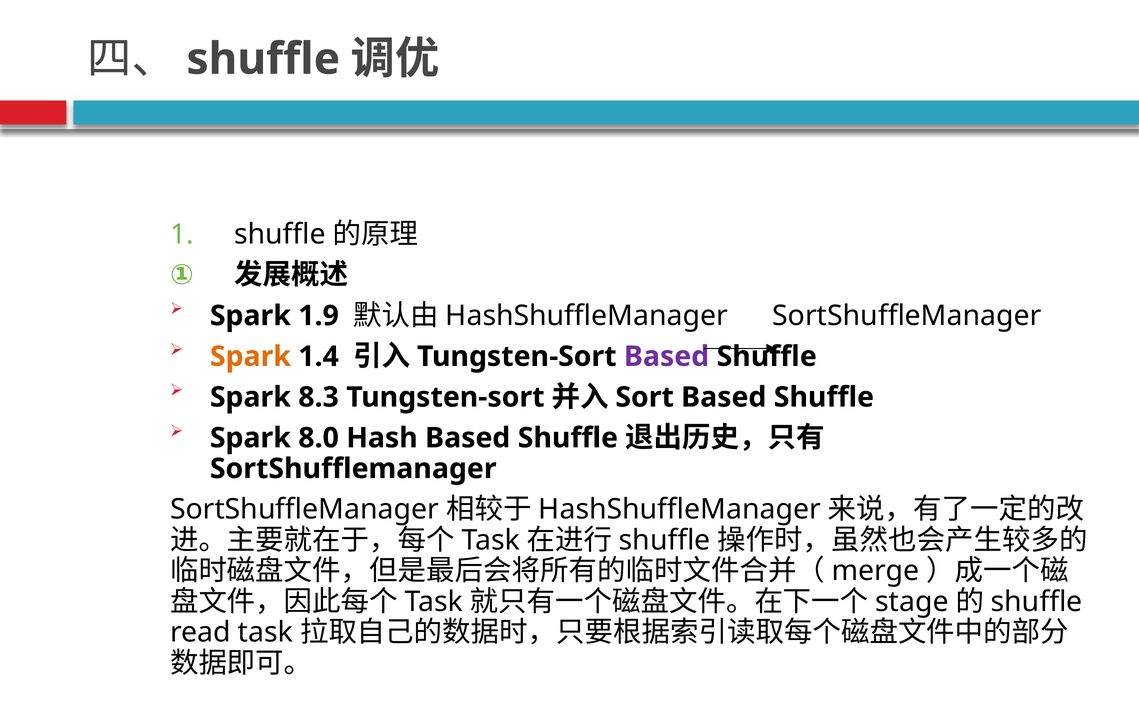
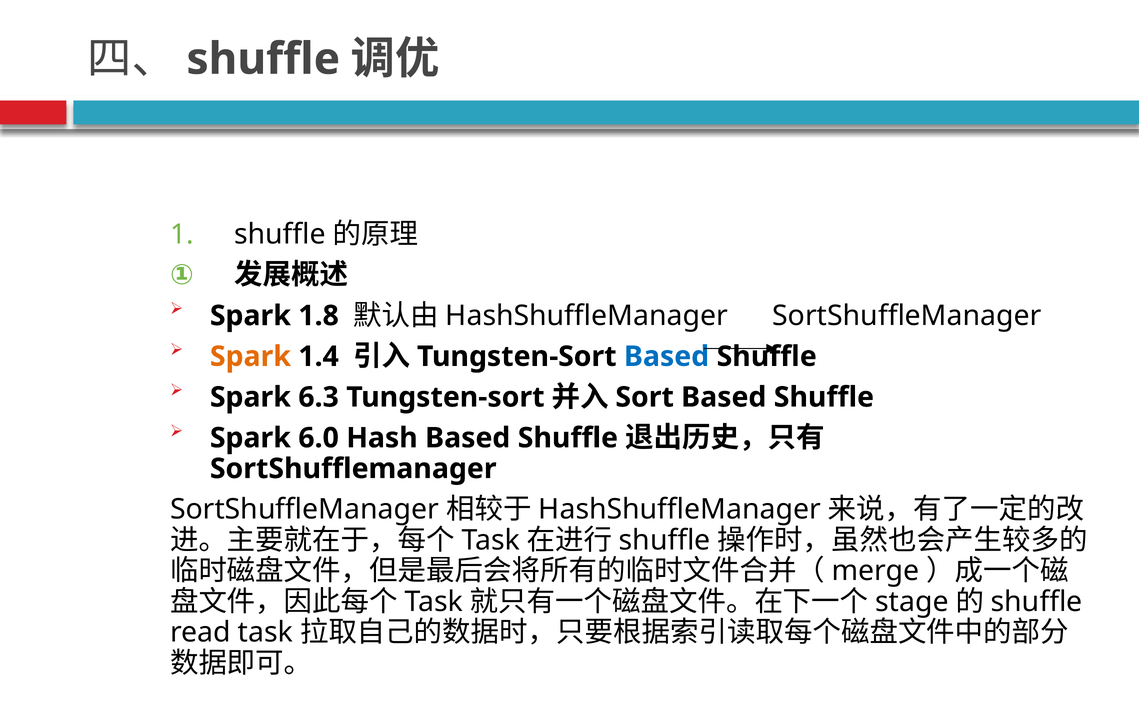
1.9: 1.9 -> 1.8
Based at (667, 356) colour: purple -> blue
8.3: 8.3 -> 6.3
8.0: 8.0 -> 6.0
